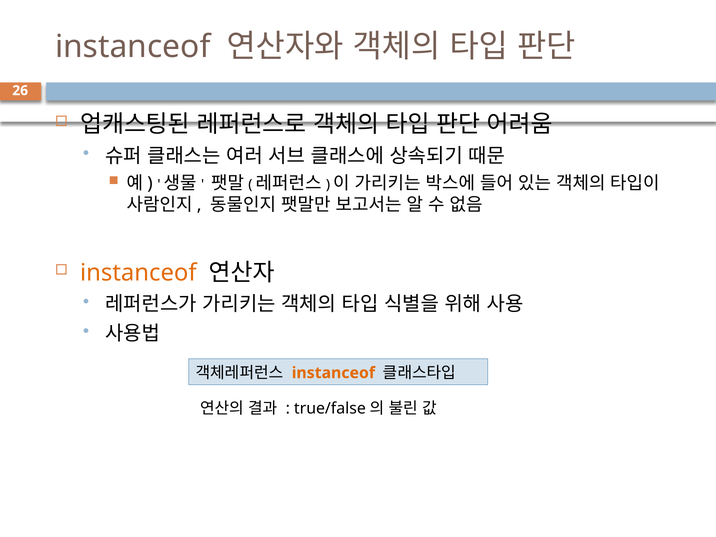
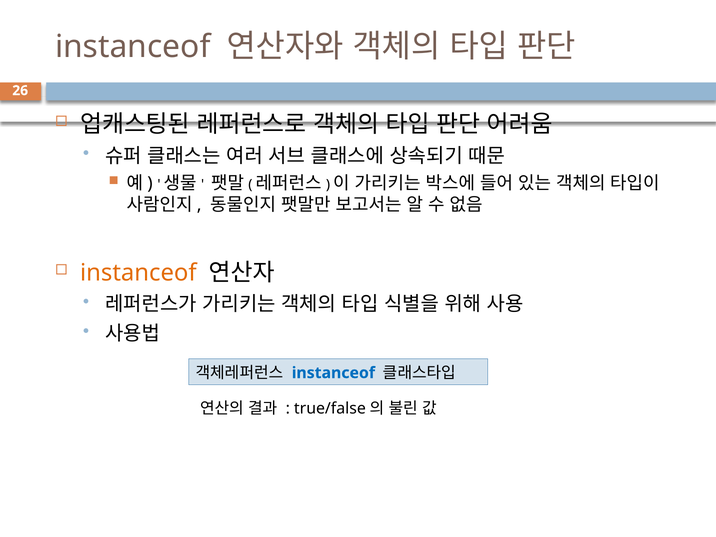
instanceof at (333, 373) colour: orange -> blue
